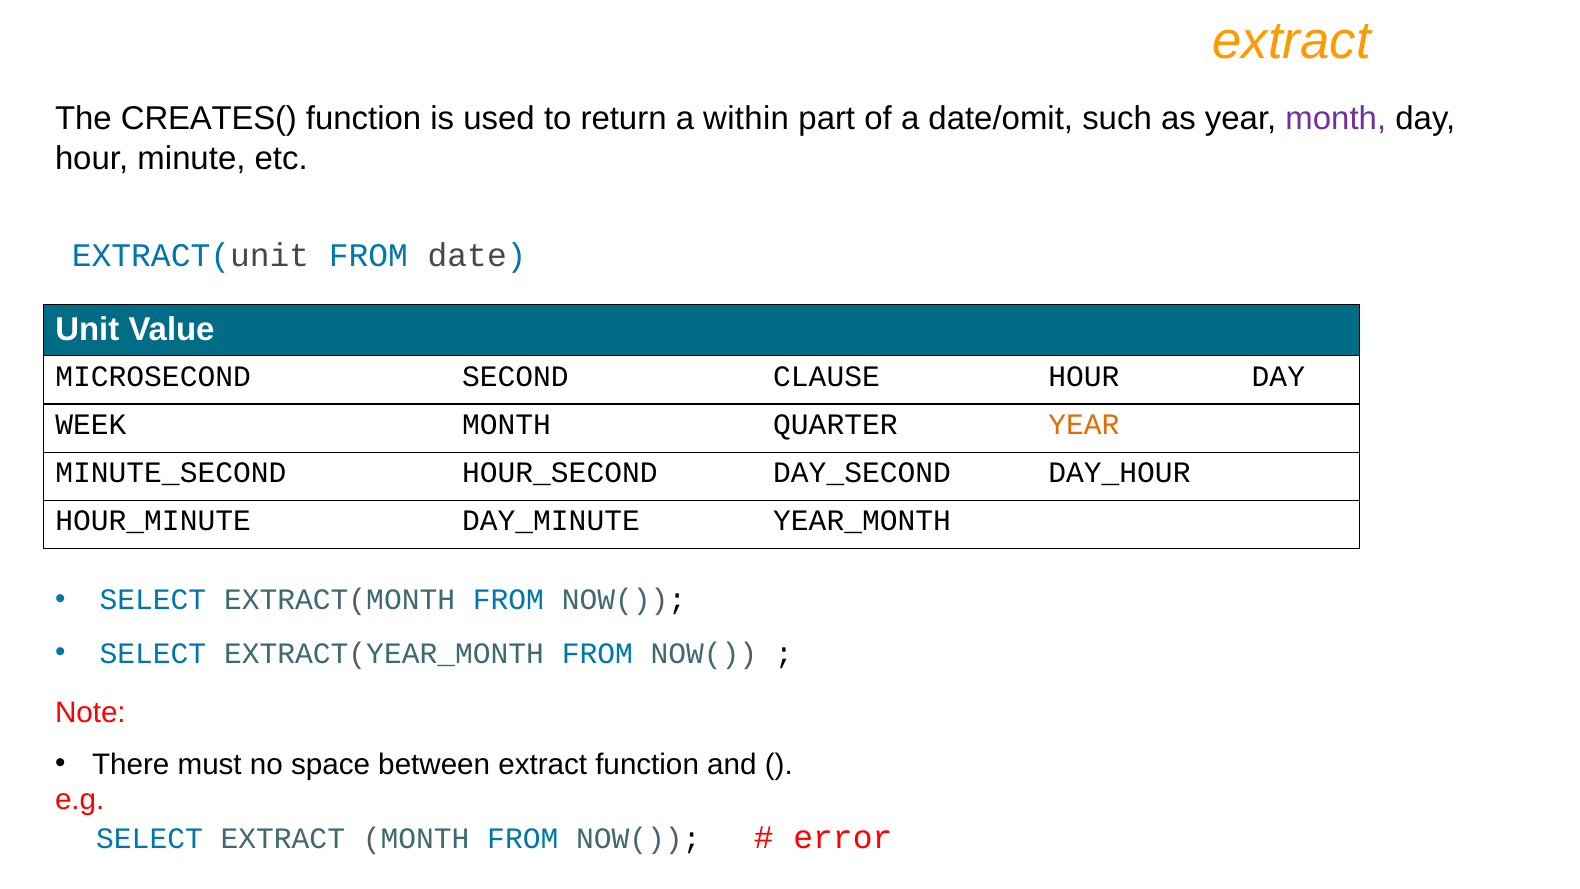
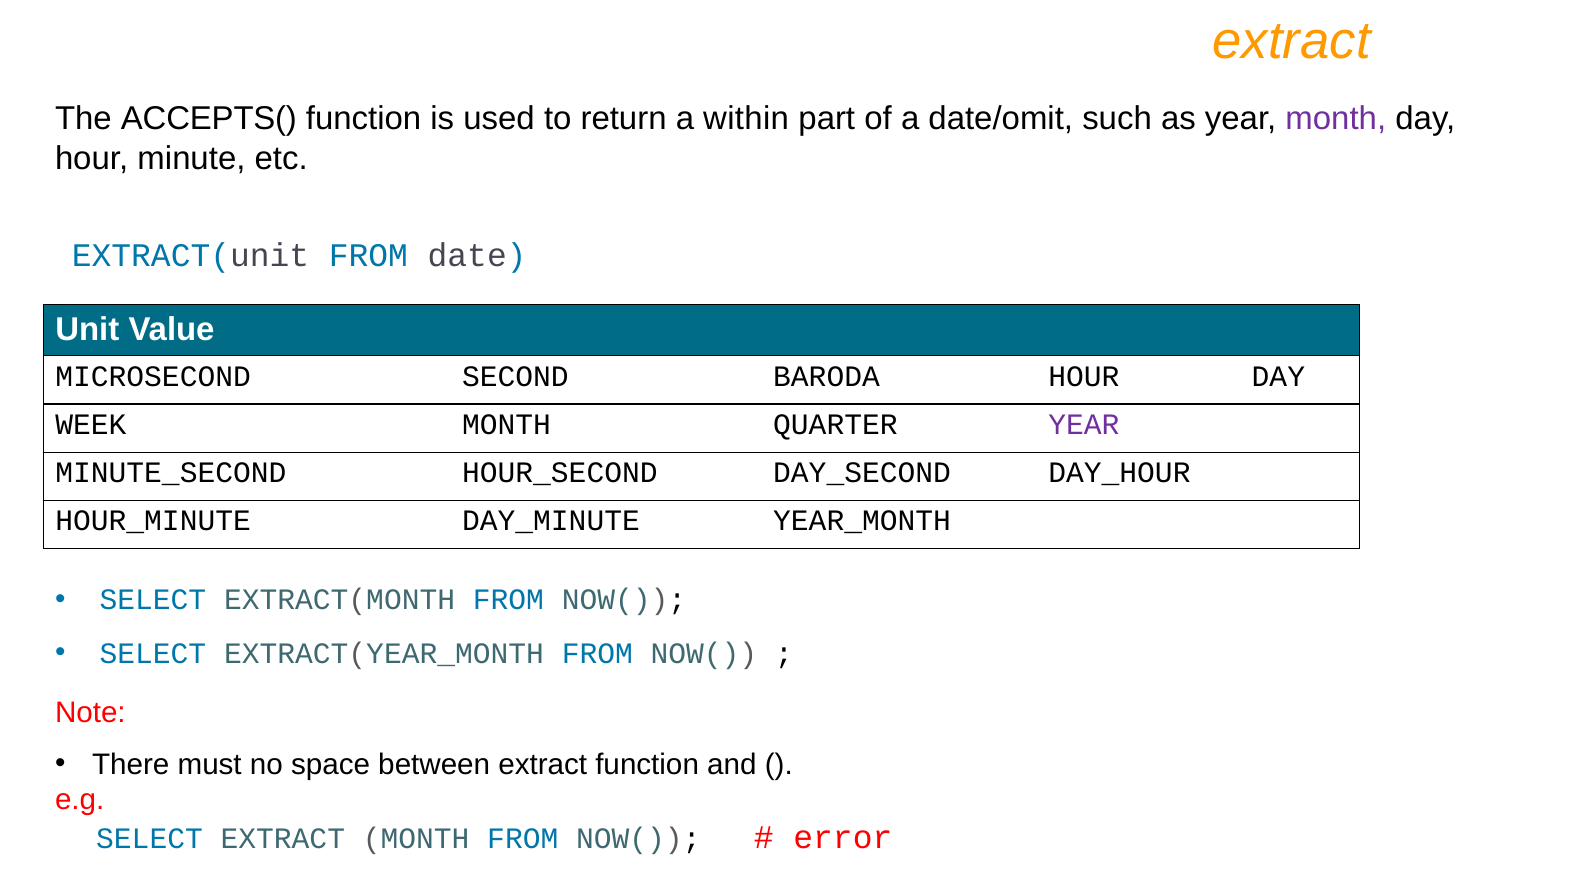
CREATES(: CREATES( -> ACCEPTS(
CLAUSE: CLAUSE -> BARODA
YEAR at (1084, 425) colour: orange -> purple
